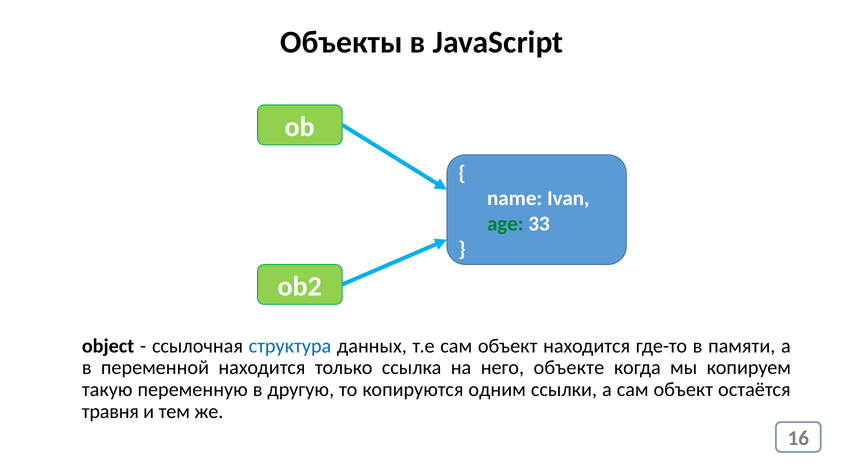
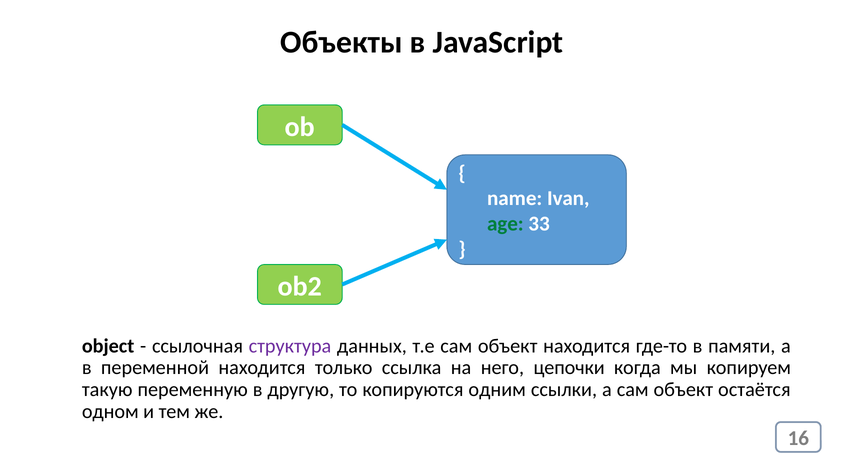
структура colour: blue -> purple
объекте: объекте -> цепочки
травня: травня -> одном
